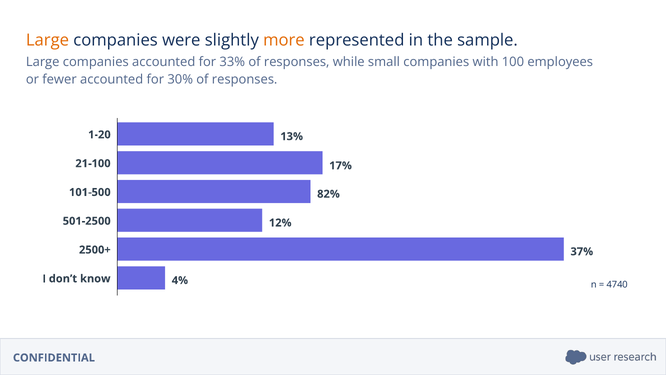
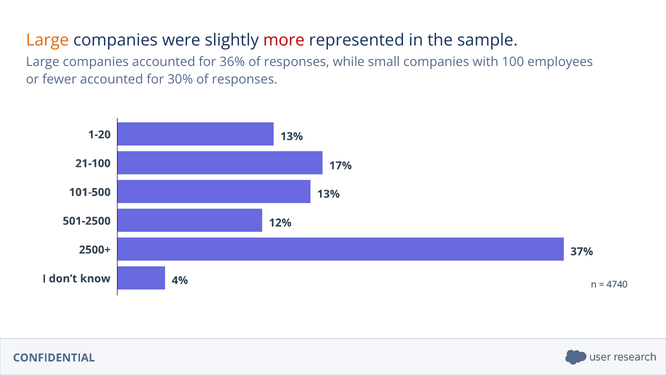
more colour: orange -> red
33%: 33% -> 36%
82% at (328, 194): 82% -> 13%
